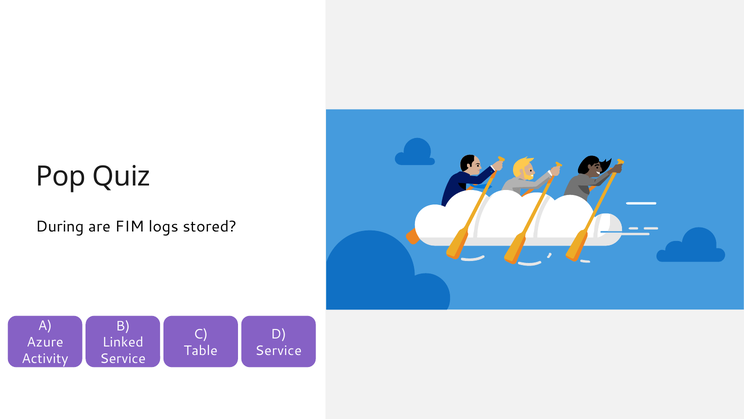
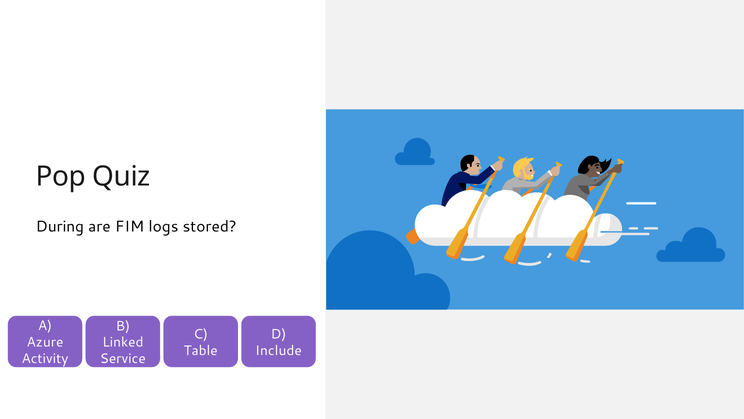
Service at (278, 350): Service -> Include
